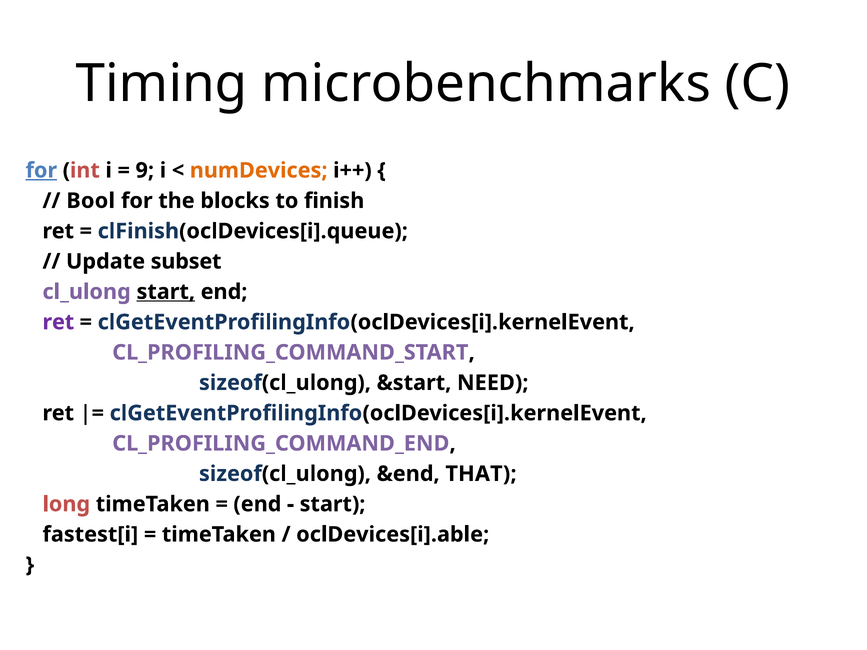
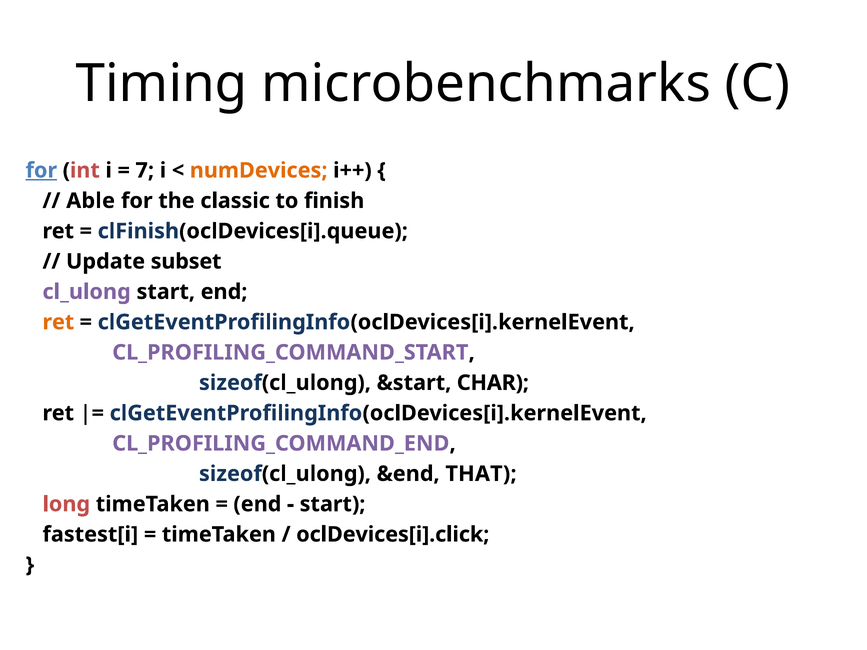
9: 9 -> 7
Bool: Bool -> Able
blocks: blocks -> classic
start at (166, 292) underline: present -> none
ret at (58, 322) colour: purple -> orange
NEED: NEED -> CHAR
oclDevices[i].able: oclDevices[i].able -> oclDevices[i].click
